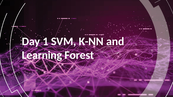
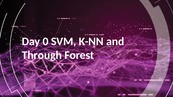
1: 1 -> 0
Learning: Learning -> Through
